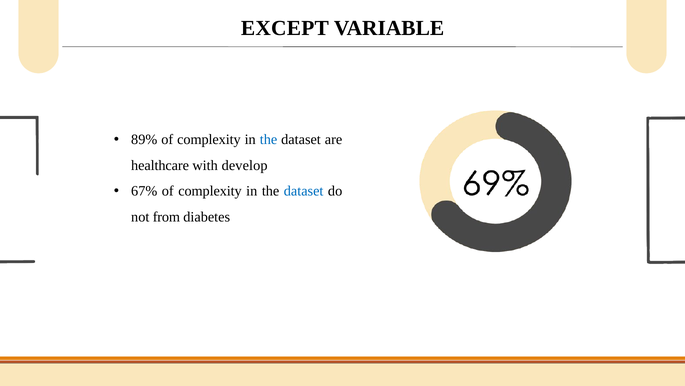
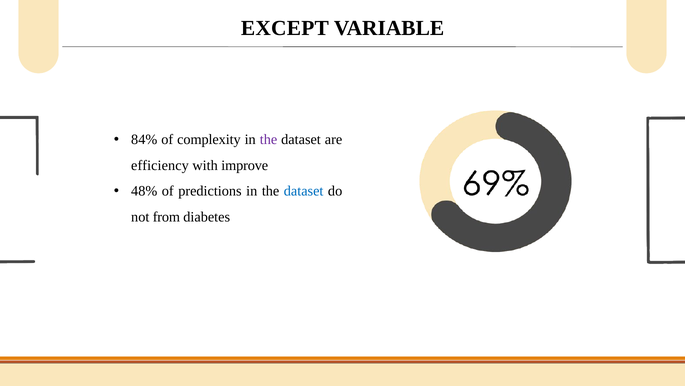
89%: 89% -> 84%
the at (269, 139) colour: blue -> purple
healthcare: healthcare -> efficiency
develop: develop -> improve
67%: 67% -> 48%
complexity at (210, 191): complexity -> predictions
